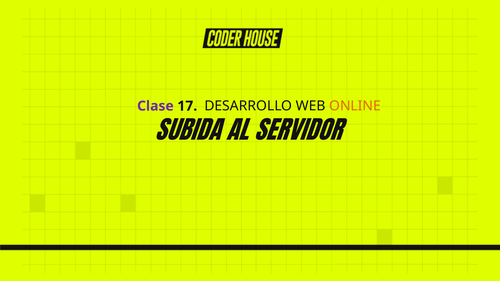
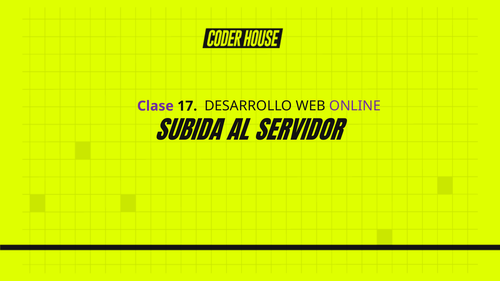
ONLINE colour: orange -> purple
